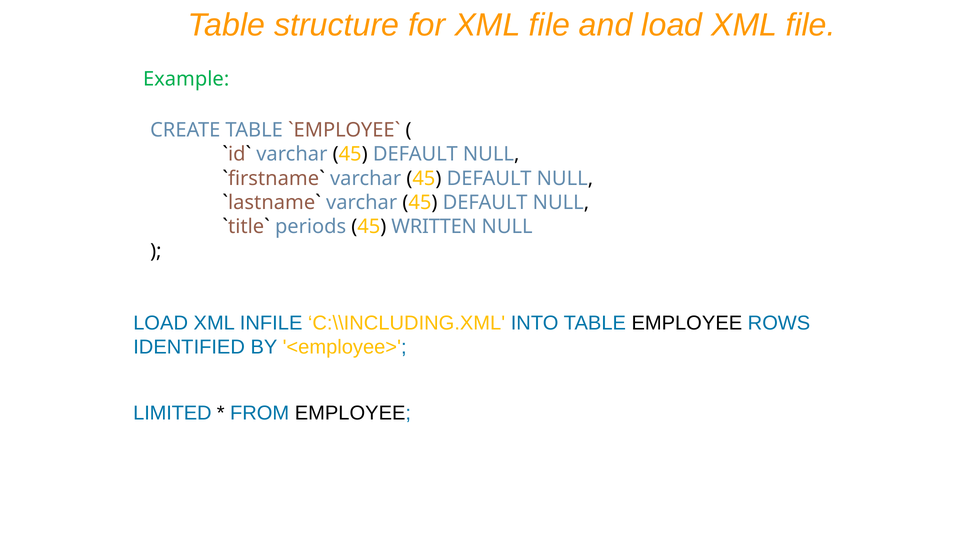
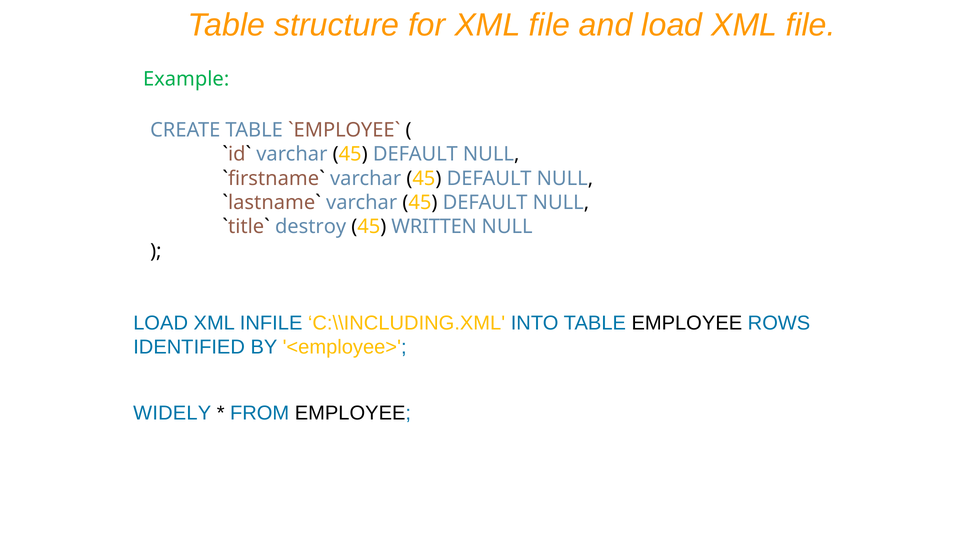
periods: periods -> destroy
LIMITED: LIMITED -> WIDELY
